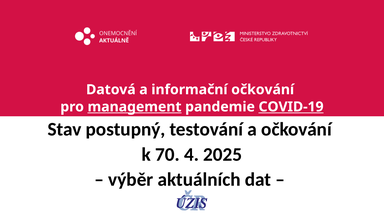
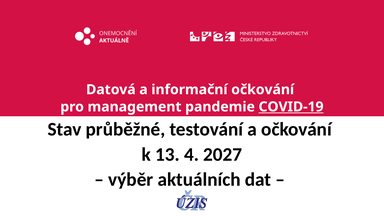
management underline: present -> none
postupný: postupný -> průběžné
70: 70 -> 13
2025: 2025 -> 2027
